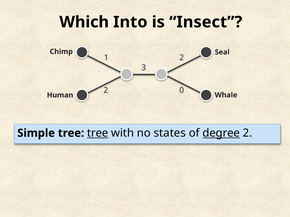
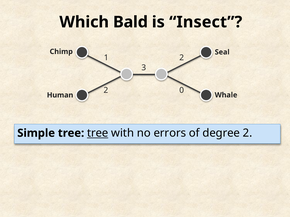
Into: Into -> Bald
states: states -> errors
degree underline: present -> none
